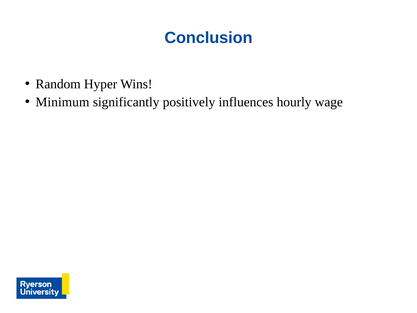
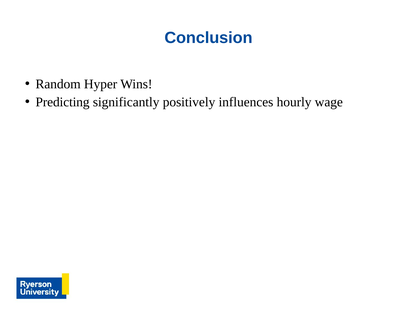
Minimum: Minimum -> Predicting
